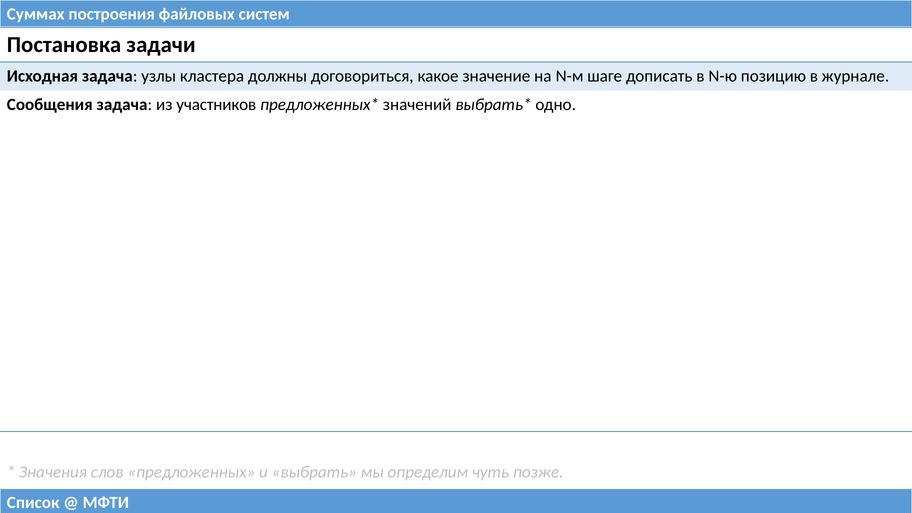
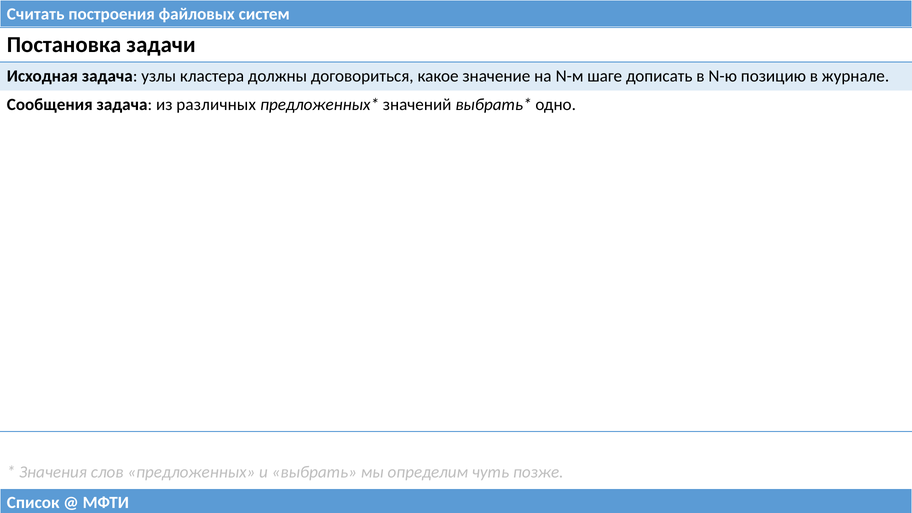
Суммах: Суммах -> Считать
участников: участников -> различных
